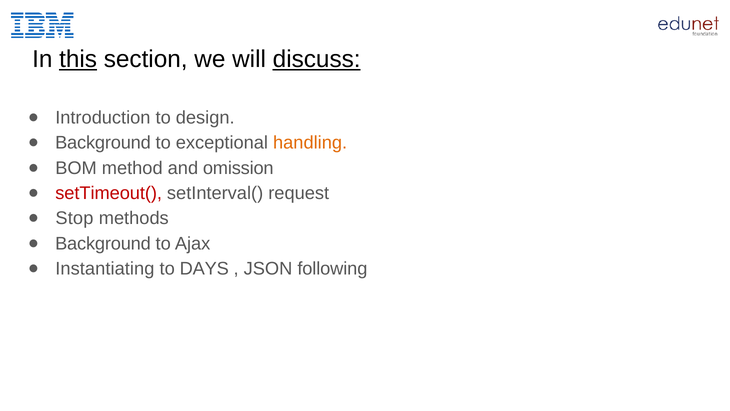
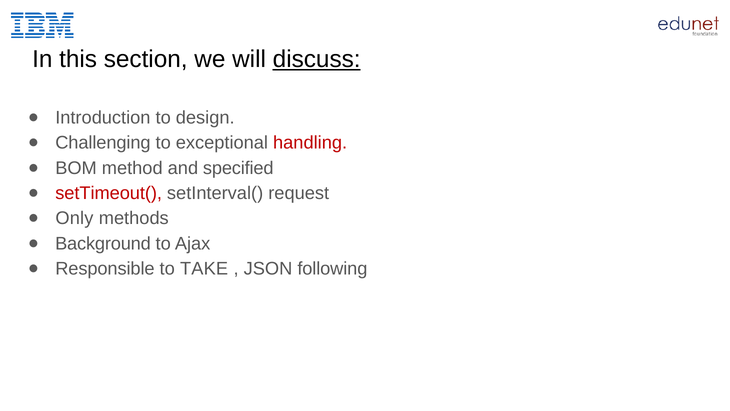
this underline: present -> none
Background at (103, 143): Background -> Challenging
handling colour: orange -> red
omission: omission -> specified
Stop: Stop -> Only
Instantiating: Instantiating -> Responsible
DAYS: DAYS -> TAKE
